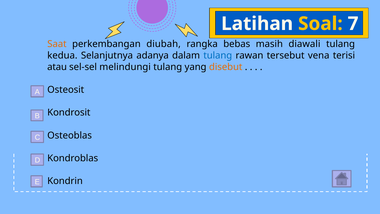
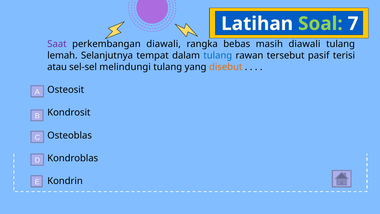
Soal colour: yellow -> light green
Saat colour: orange -> purple
perkembangan diubah: diubah -> diawali
kedua: kedua -> lemah
adanya: adanya -> tempat
vena: vena -> pasif
